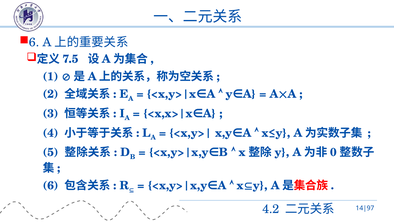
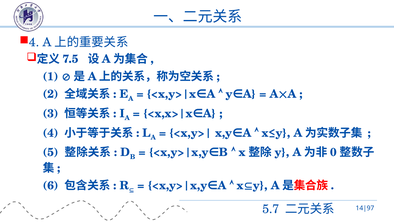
6 at (34, 42): 6 -> 4
4.2: 4.2 -> 5.7
